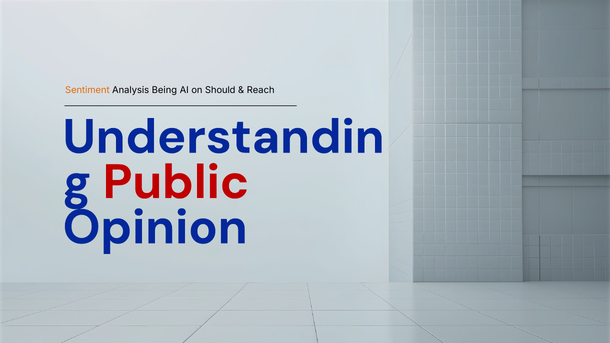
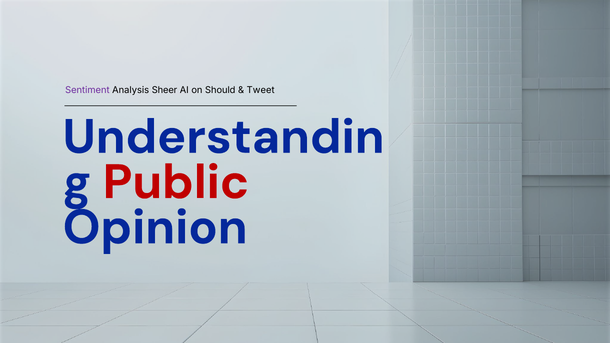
Sentiment colour: orange -> purple
Being: Being -> Sheer
Reach: Reach -> Tweet
